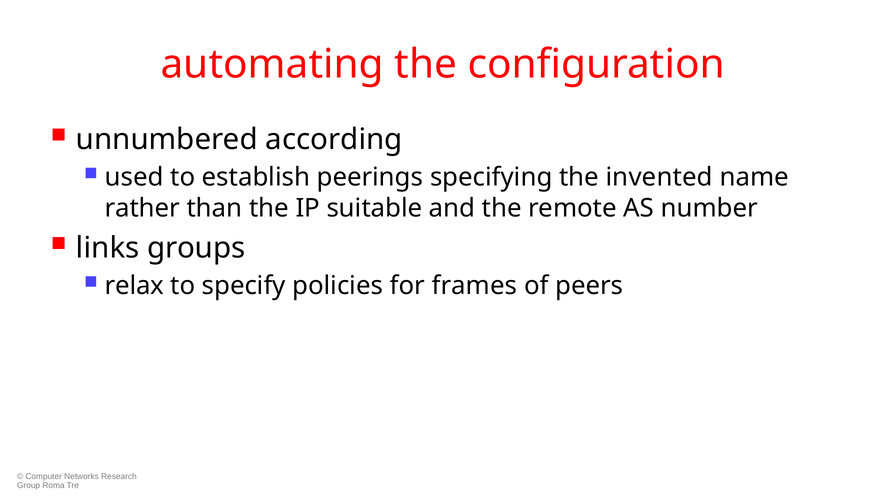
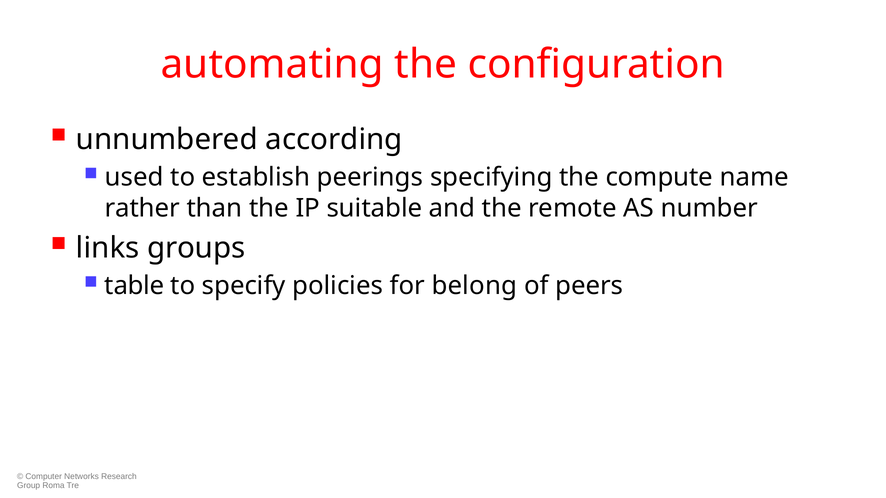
invented: invented -> compute
relax: relax -> table
frames: frames -> belong
